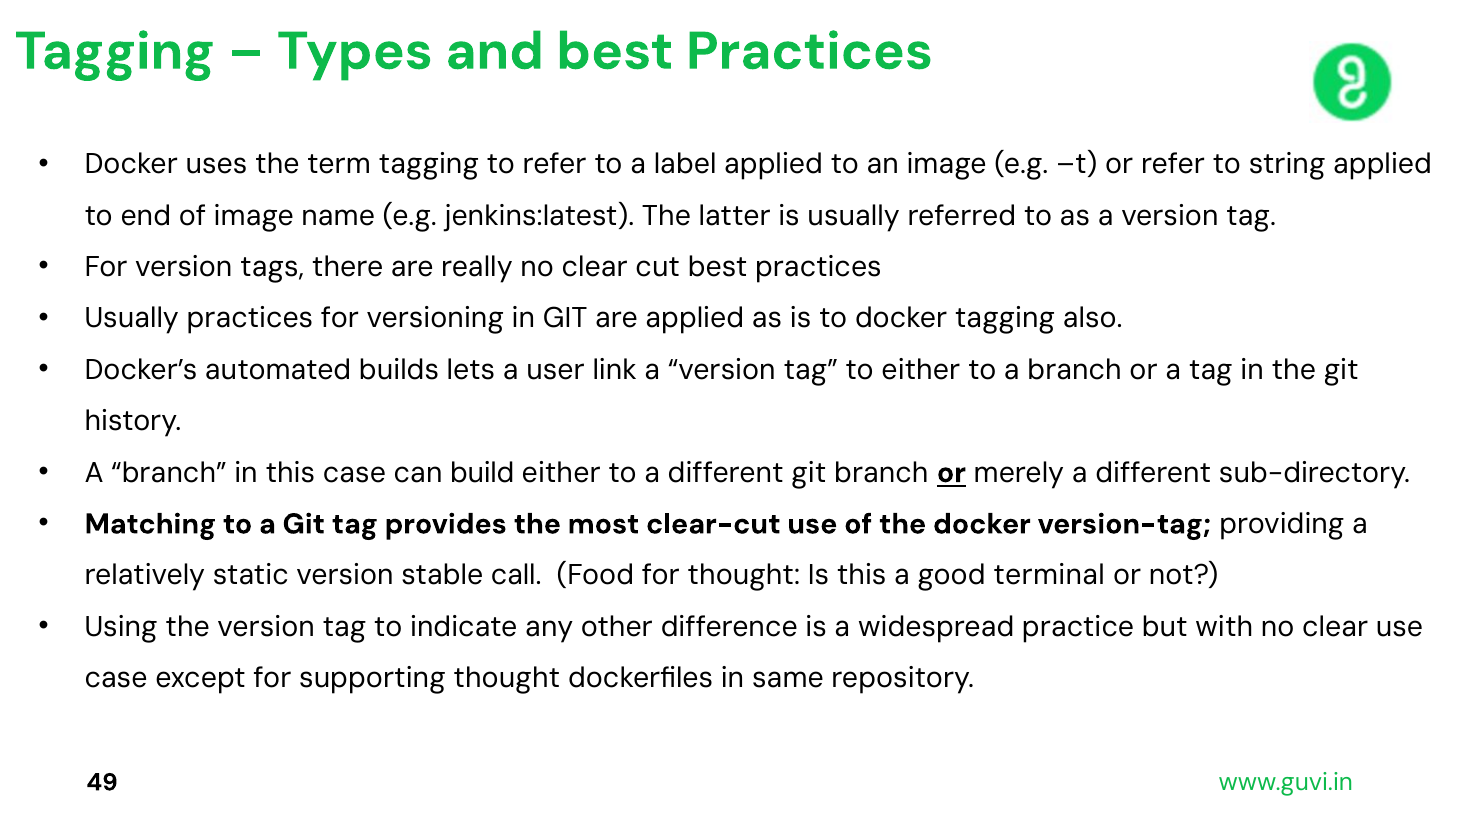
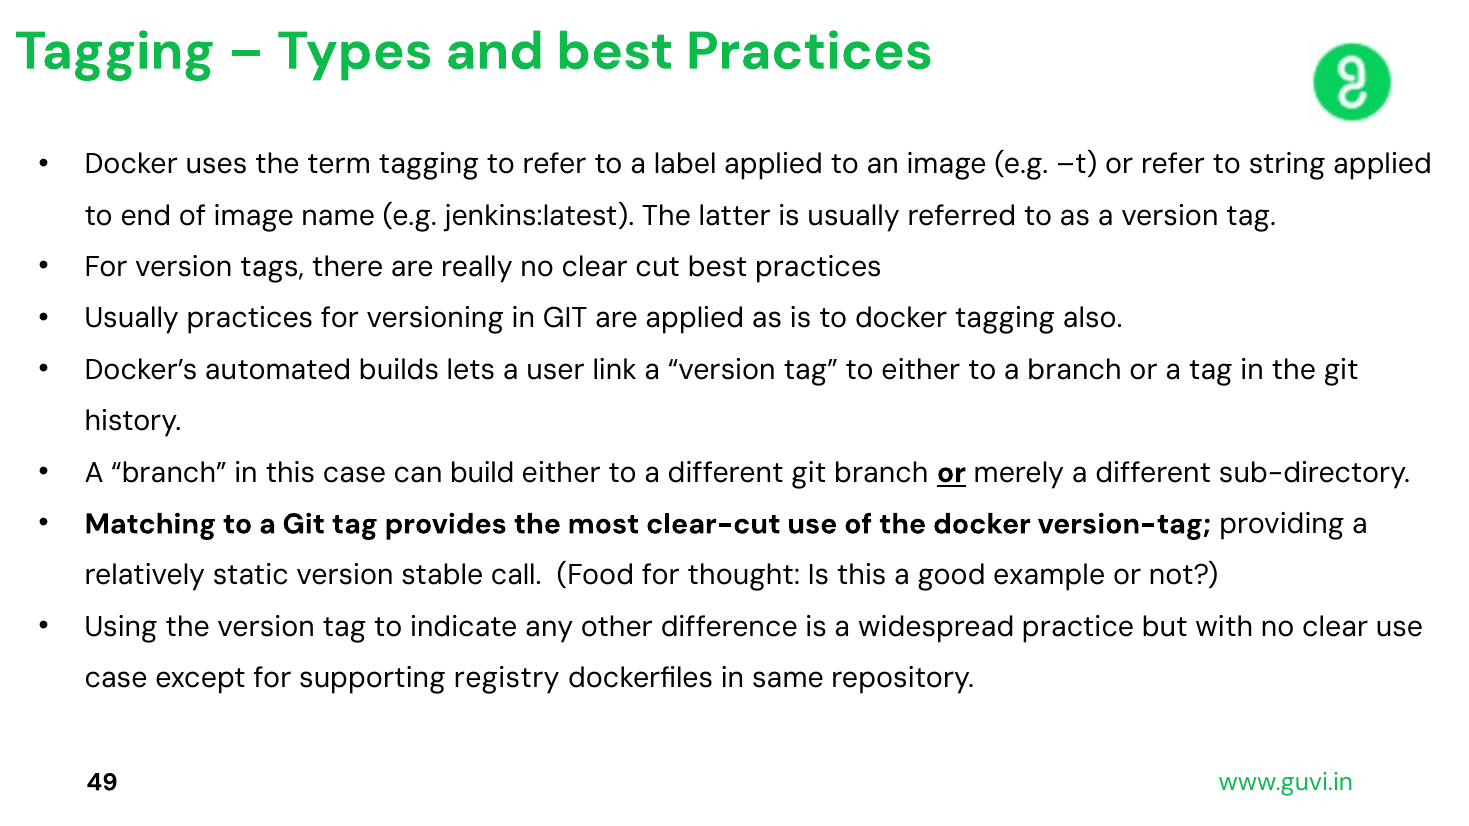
terminal: terminal -> example
supporting thought: thought -> registry
